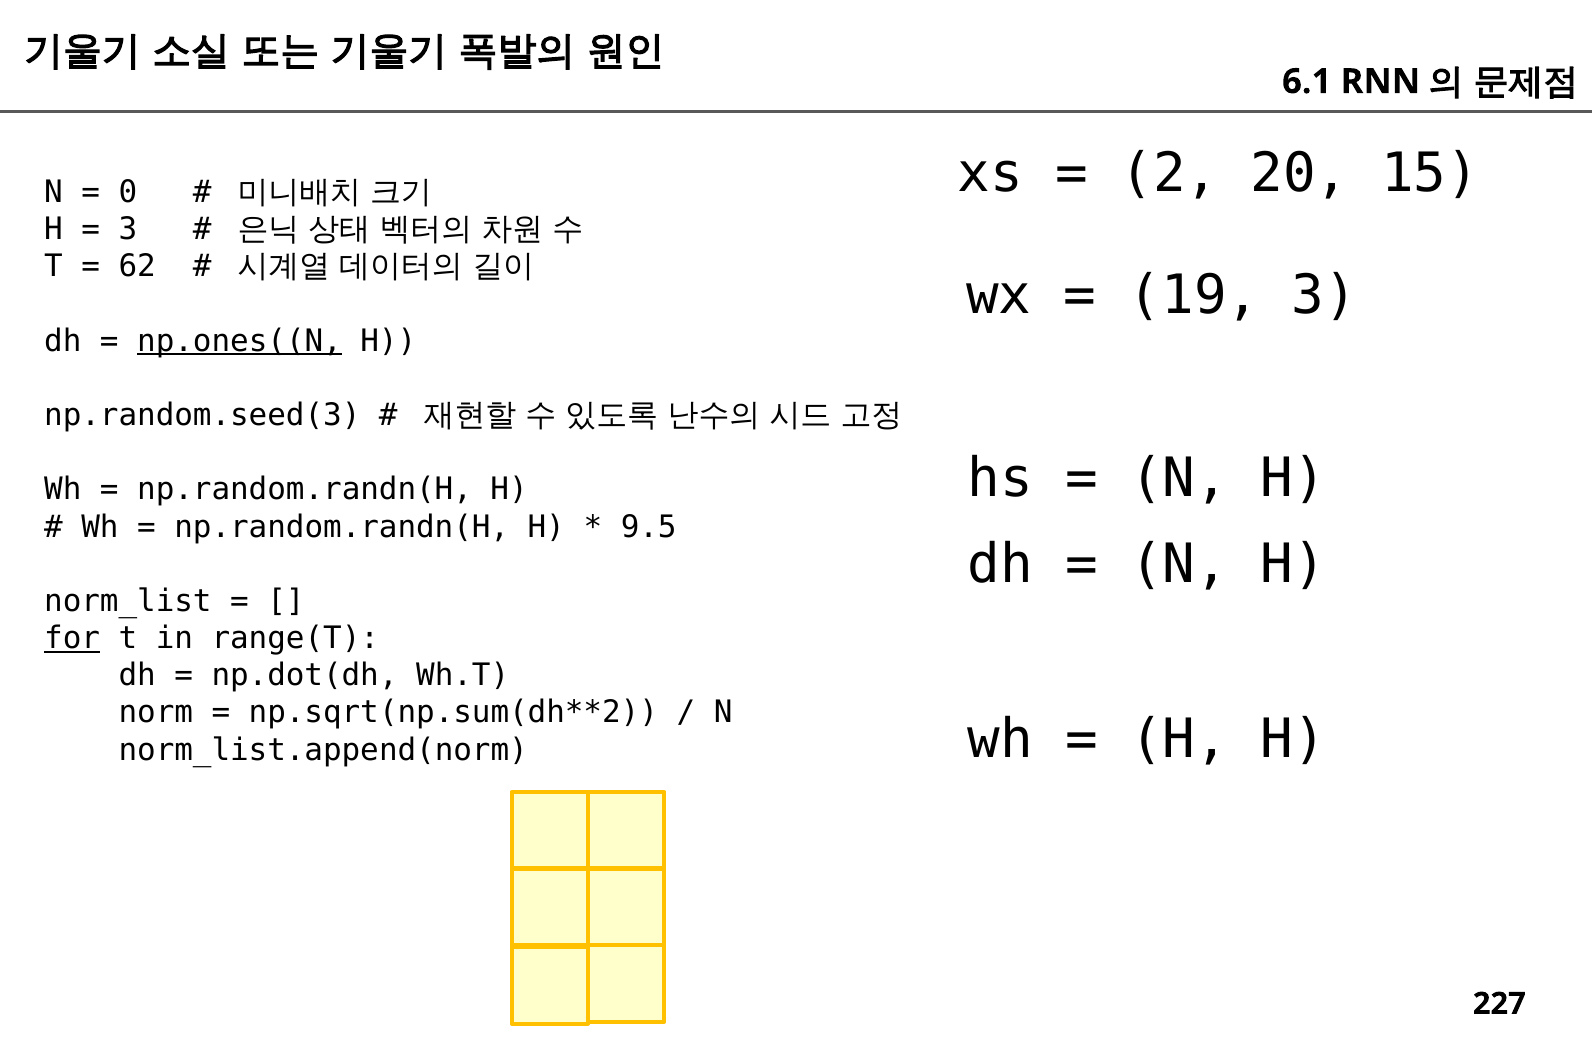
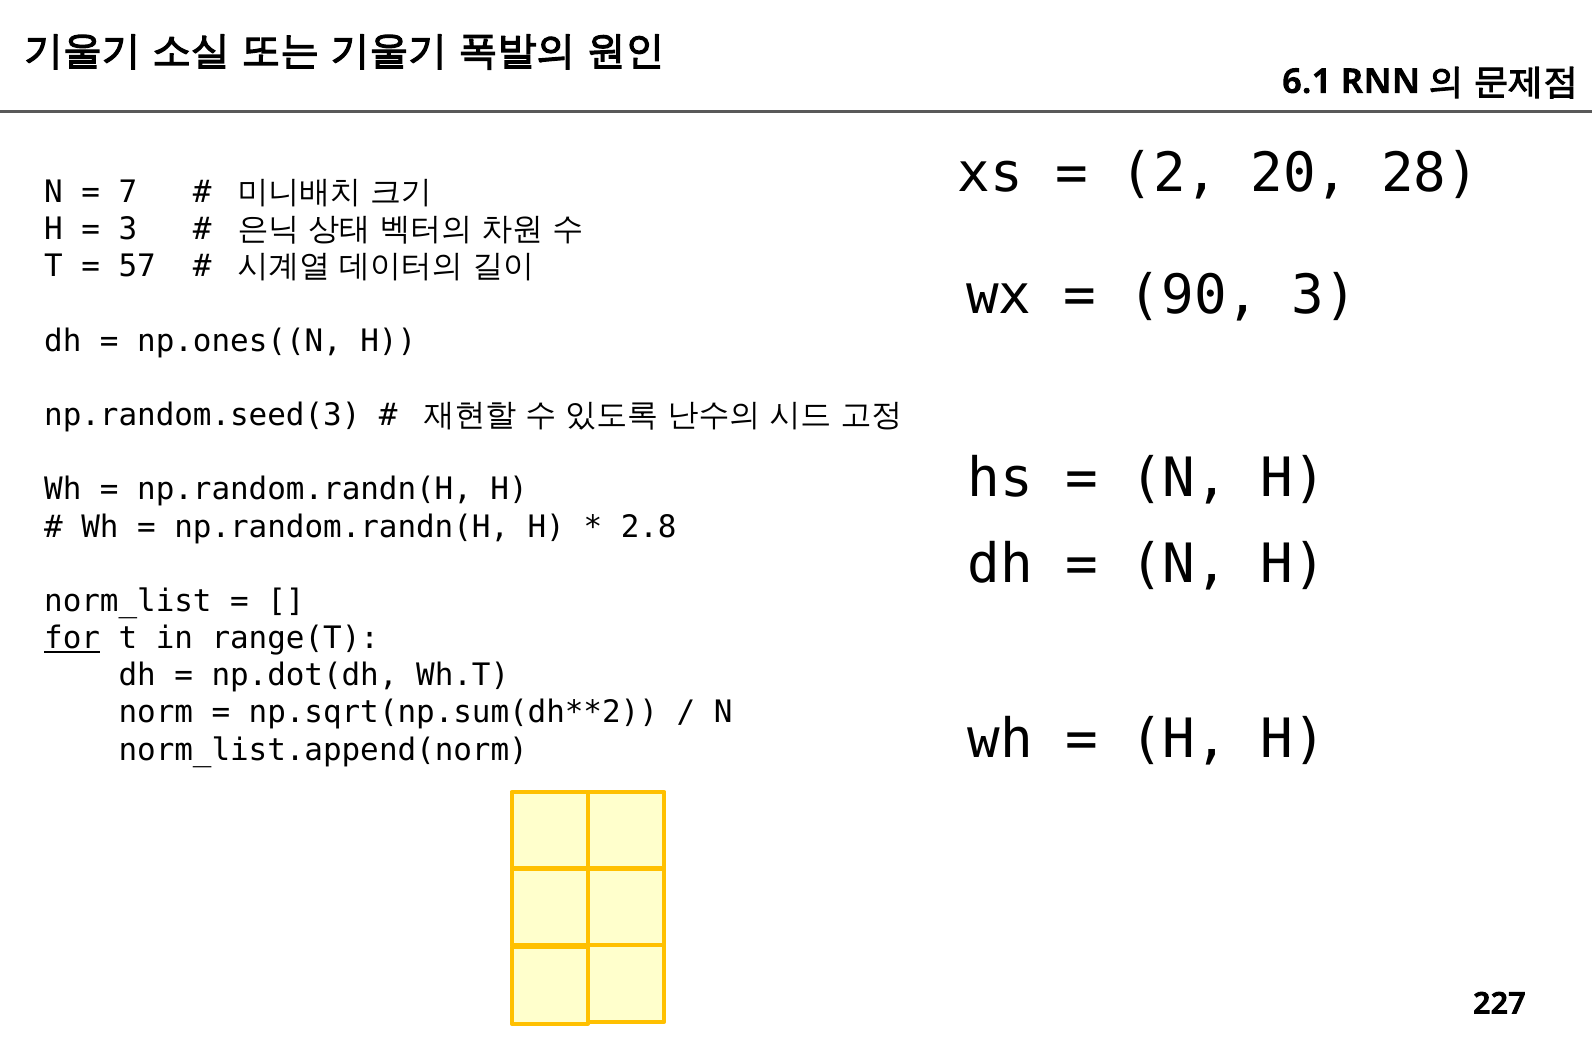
15: 15 -> 28
0: 0 -> 7
62: 62 -> 57
19: 19 -> 90
np.ones((N underline: present -> none
9.5: 9.5 -> 2.8
